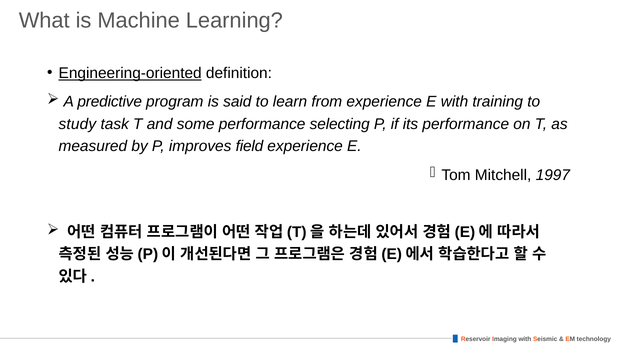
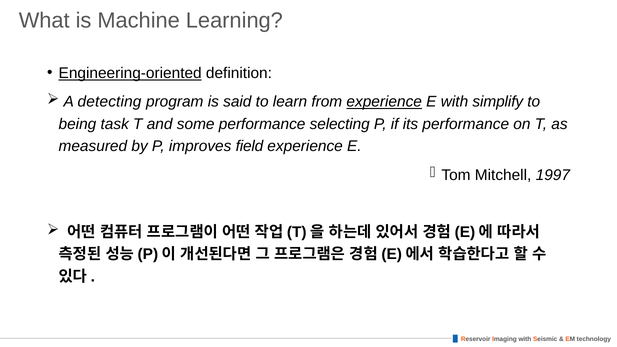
predictive: predictive -> detecting
experience at (384, 102) underline: none -> present
training: training -> simplify
study: study -> being
